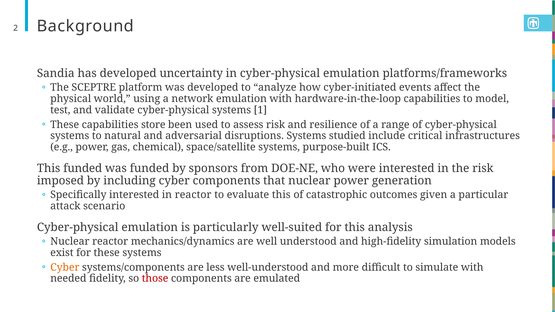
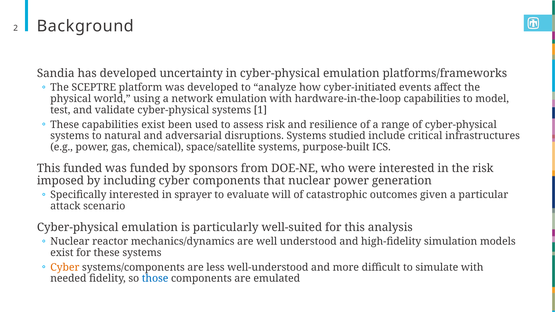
capabilities store: store -> exist
in reactor: reactor -> sprayer
evaluate this: this -> will
those colour: red -> blue
